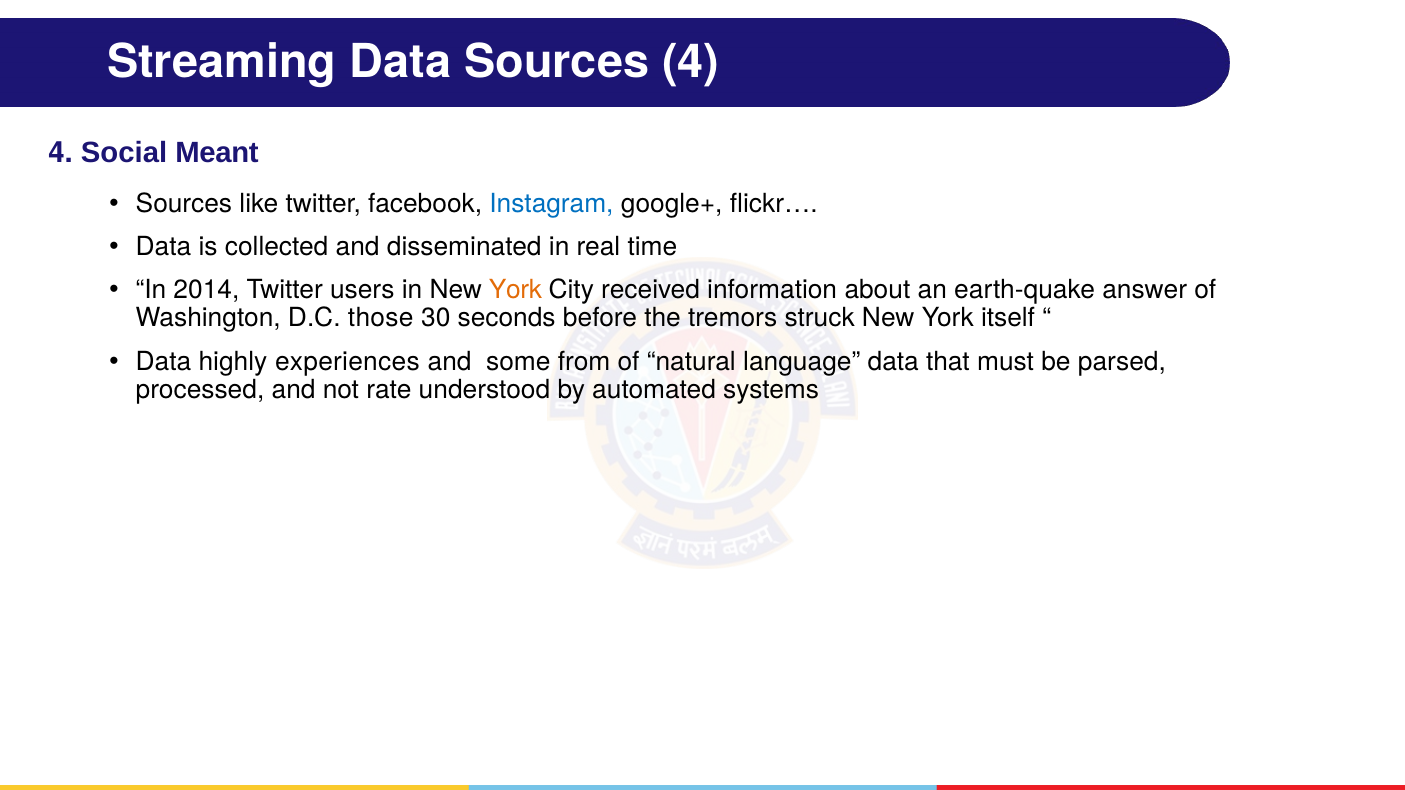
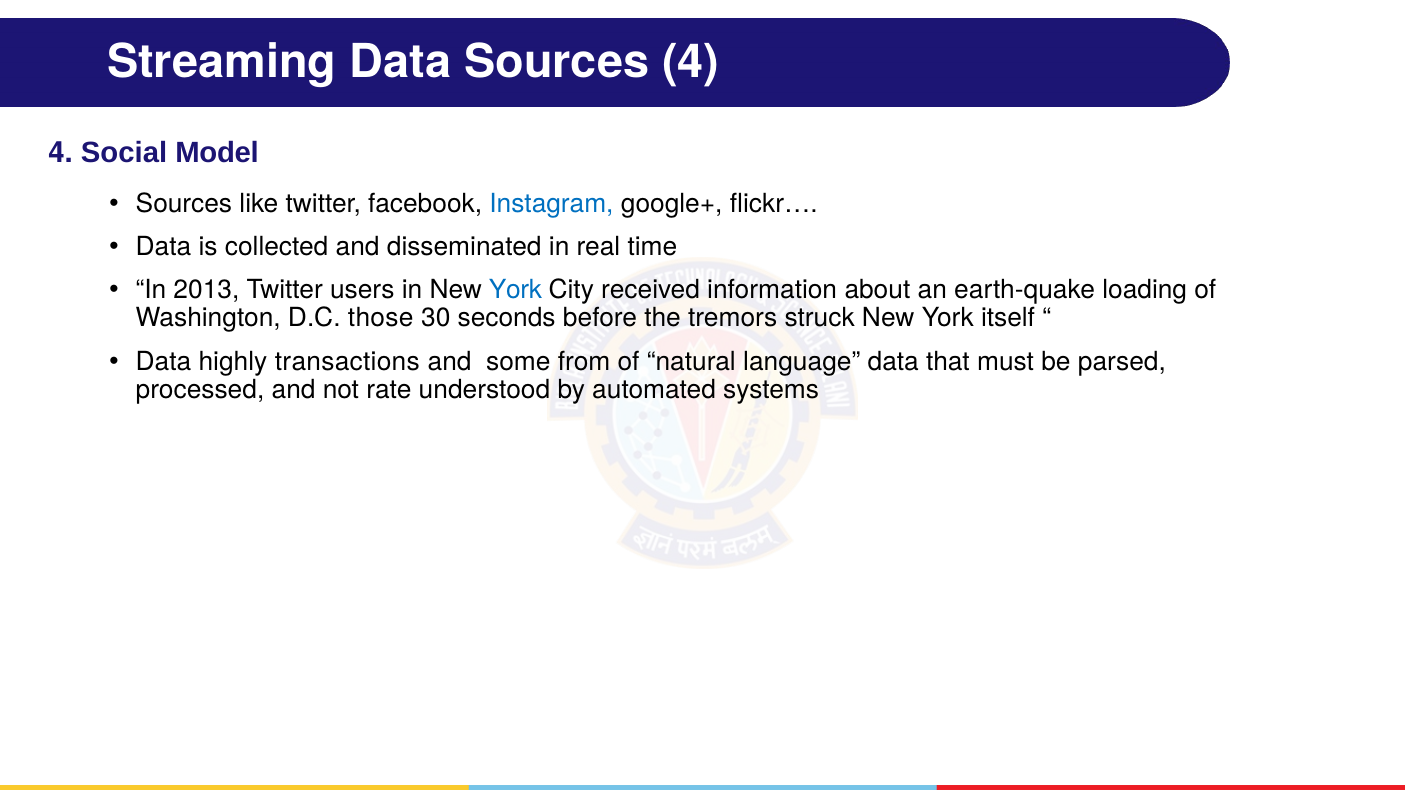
Meant: Meant -> Model
2014: 2014 -> 2013
York at (515, 290) colour: orange -> blue
answer: answer -> loading
experiences: experiences -> transactions
